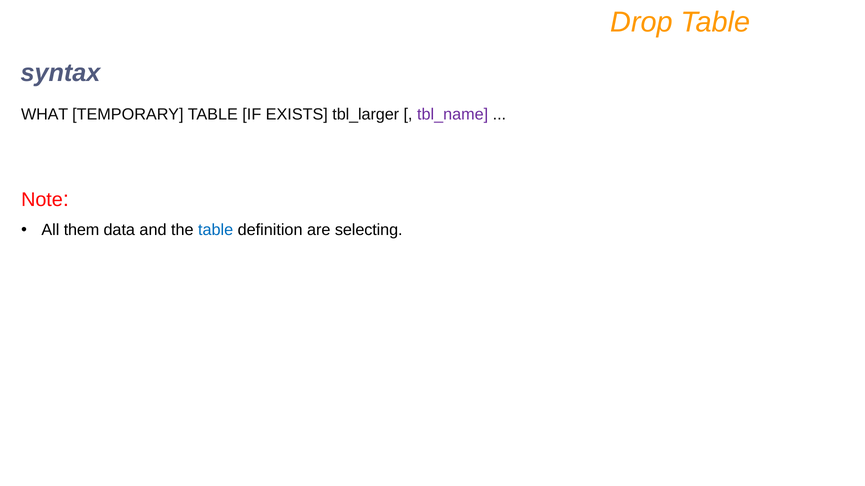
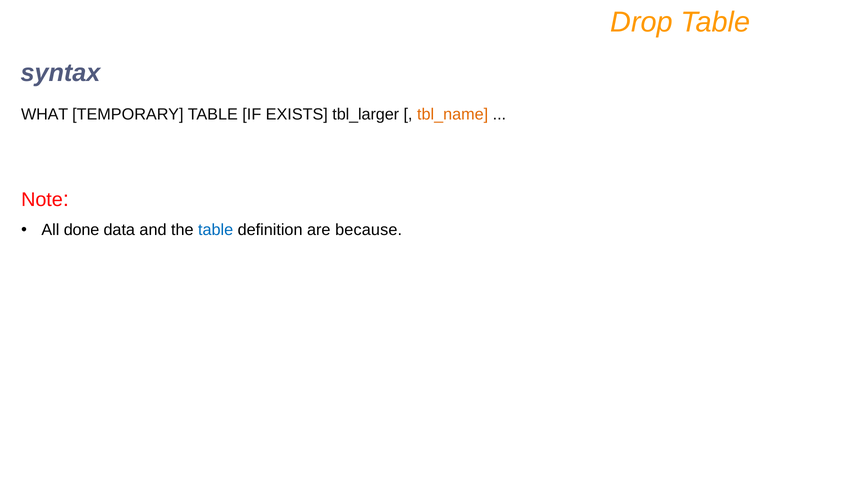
tbl_name colour: purple -> orange
them: them -> done
selecting: selecting -> because
